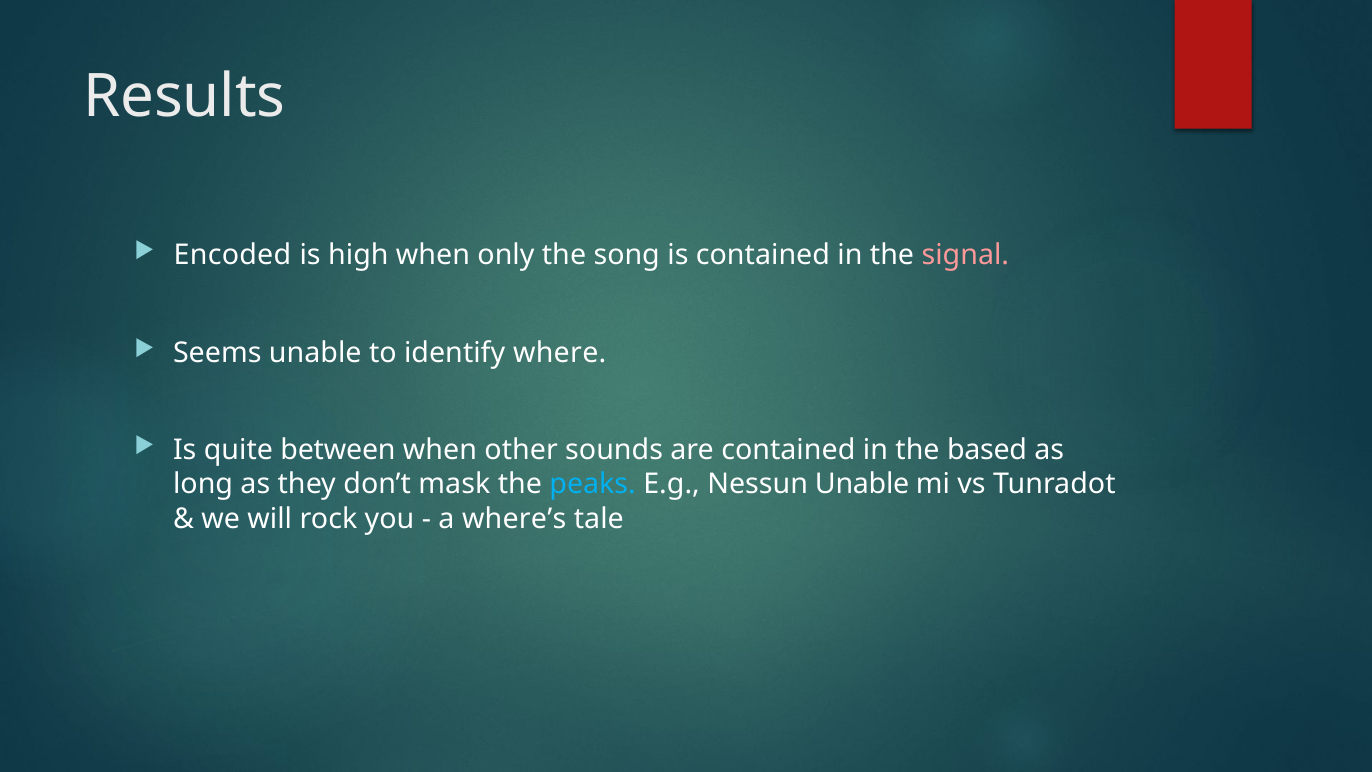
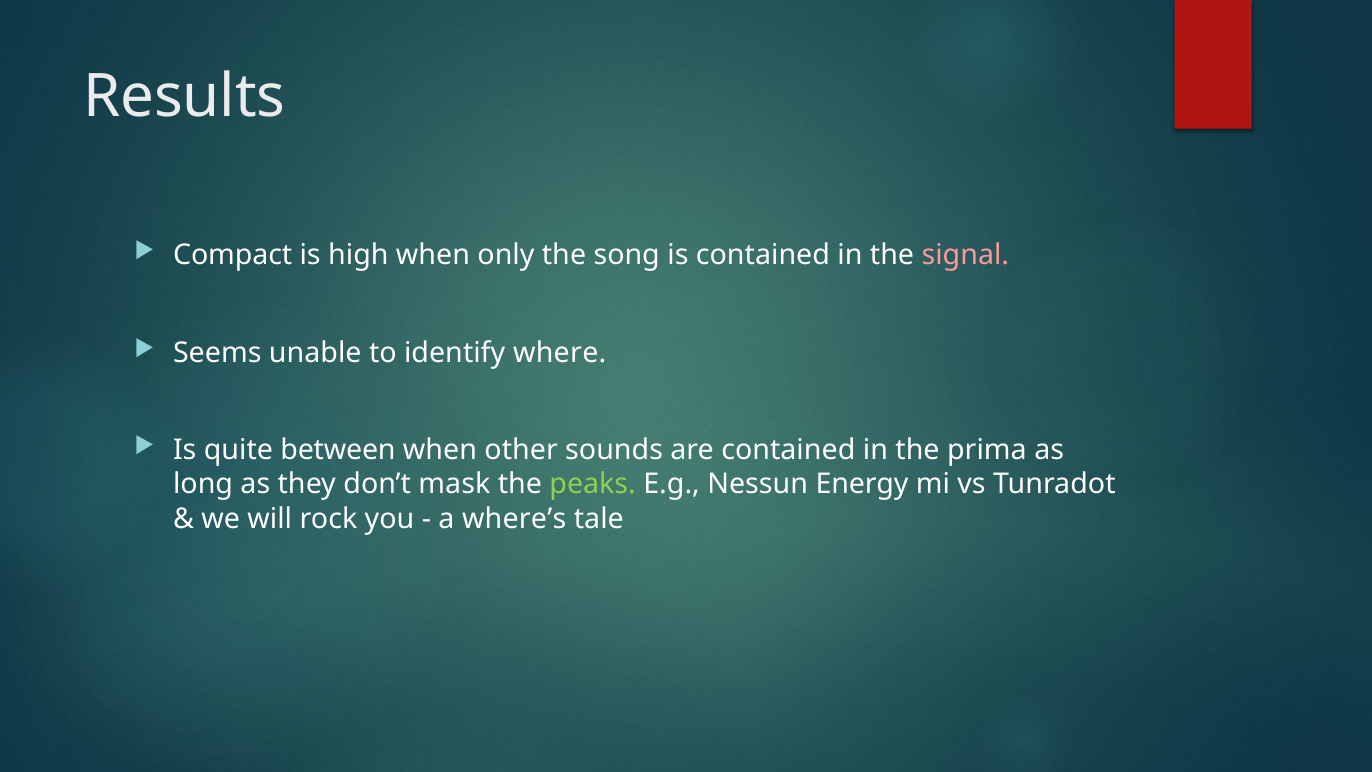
Encoded: Encoded -> Compact
based: based -> prima
peaks colour: light blue -> light green
Nessun Unable: Unable -> Energy
